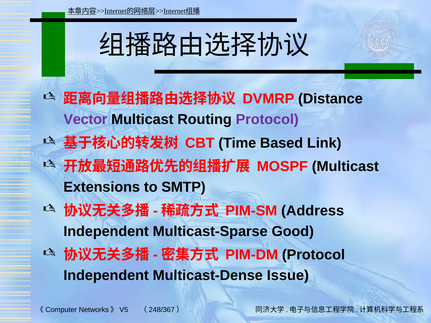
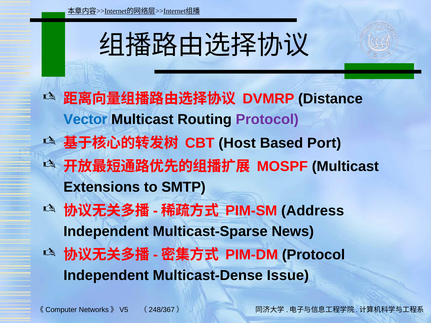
Vector colour: purple -> blue
Time: Time -> Host
Link: Link -> Port
Good: Good -> News
